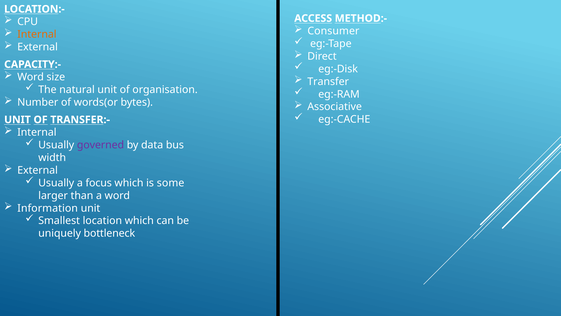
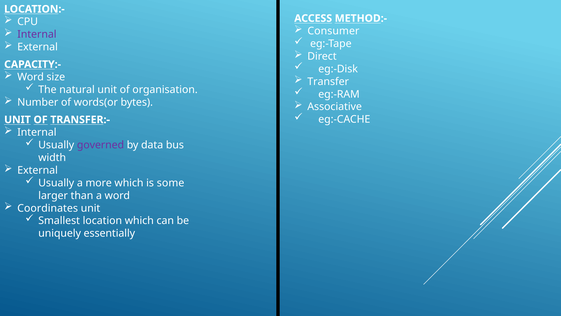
Internal at (37, 34) colour: orange -> purple
focus: focus -> more
Information: Information -> Coordinates
bottleneck: bottleneck -> essentially
